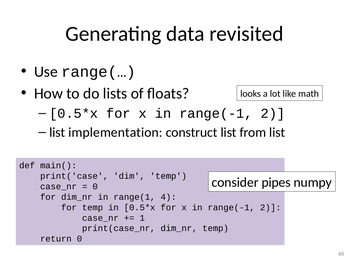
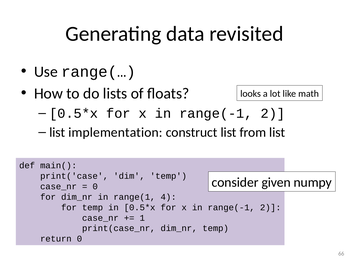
pipes: pipes -> given
